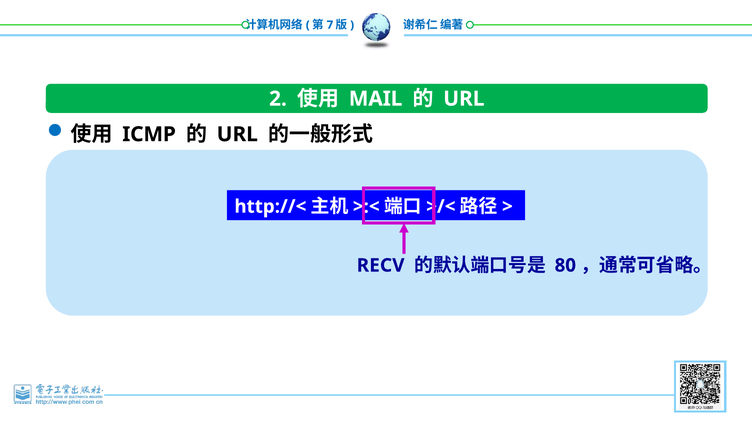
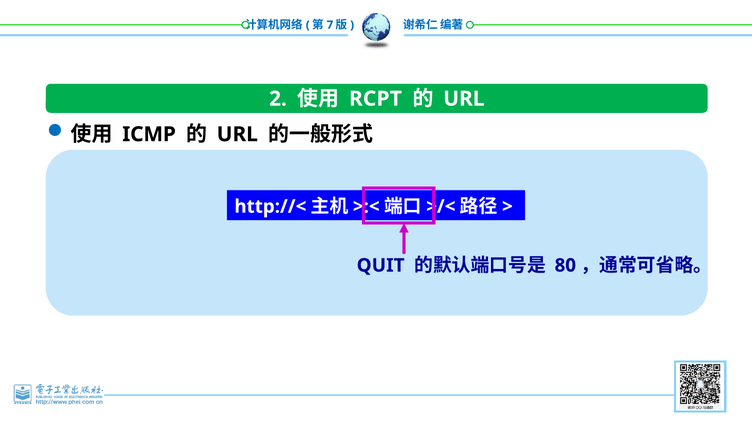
MAIL: MAIL -> RCPT
RECV: RECV -> QUIT
